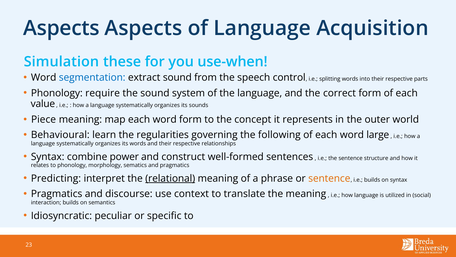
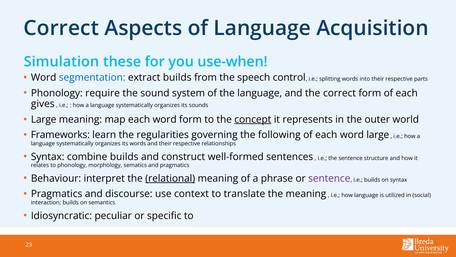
Aspects at (61, 28): Aspects -> Correct
extract sound: sound -> builds
value: value -> gives
Piece at (44, 119): Piece -> Large
concept underline: none -> present
Behavioural: Behavioural -> Frameworks
combine power: power -> builds
Predicting: Predicting -> Behaviour
sentence at (329, 178) colour: orange -> purple
